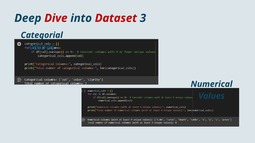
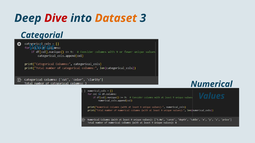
Dataset colour: red -> orange
